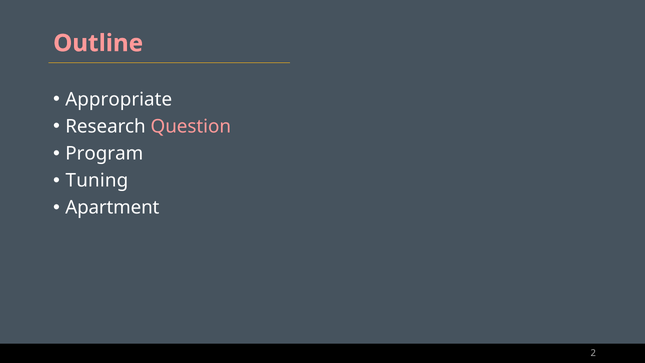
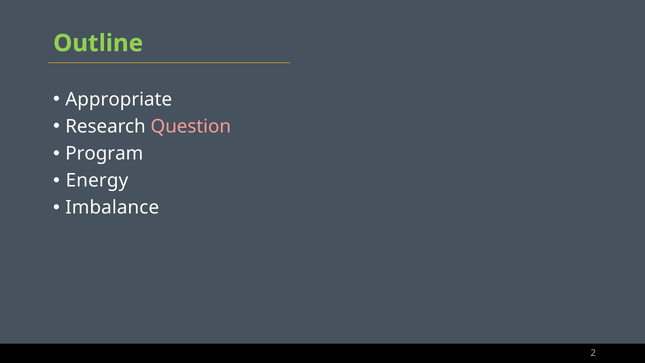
Outline colour: pink -> light green
Tuning: Tuning -> Energy
Apartment: Apartment -> Imbalance
